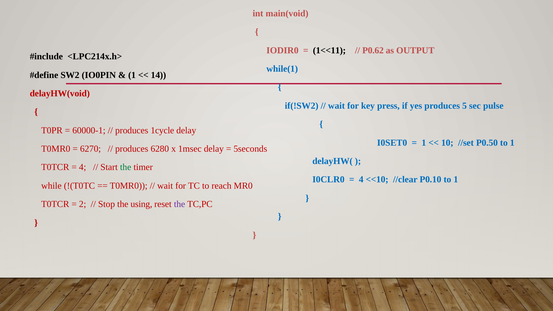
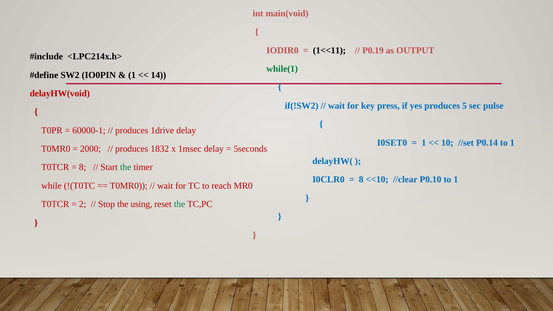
P0.62: P0.62 -> P0.19
while(1 colour: blue -> green
1cycle: 1cycle -> 1drive
P0.50: P0.50 -> P0.14
6270: 6270 -> 2000
6280: 6280 -> 1832
4 at (83, 167): 4 -> 8
4 at (361, 180): 4 -> 8
the at (180, 204) colour: purple -> green
